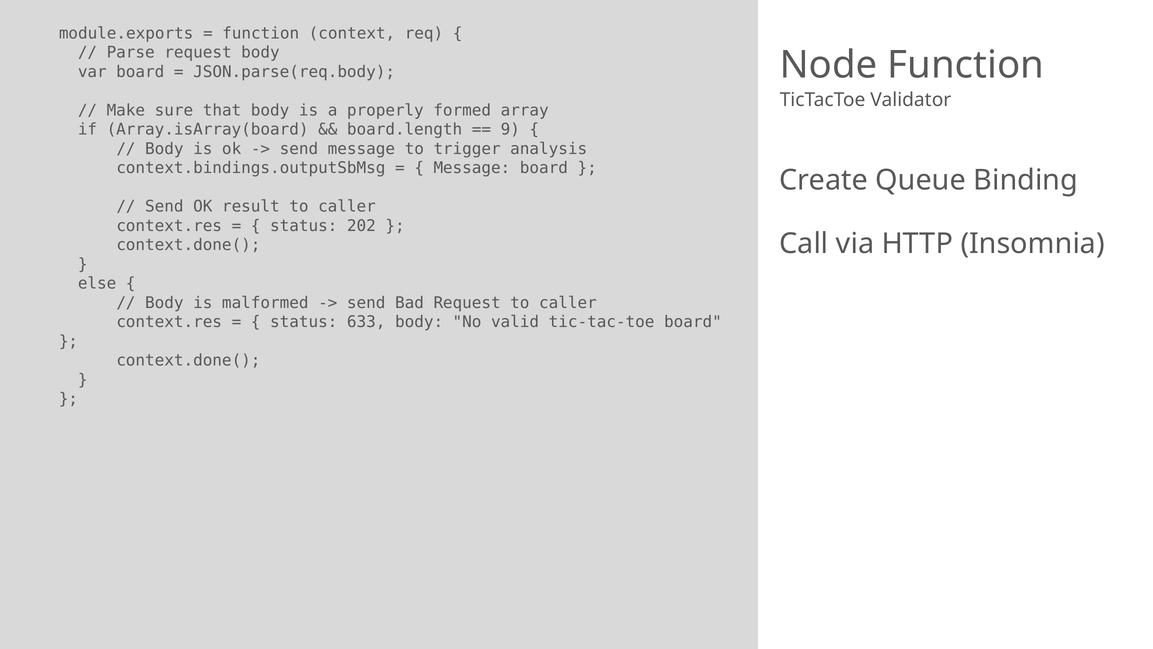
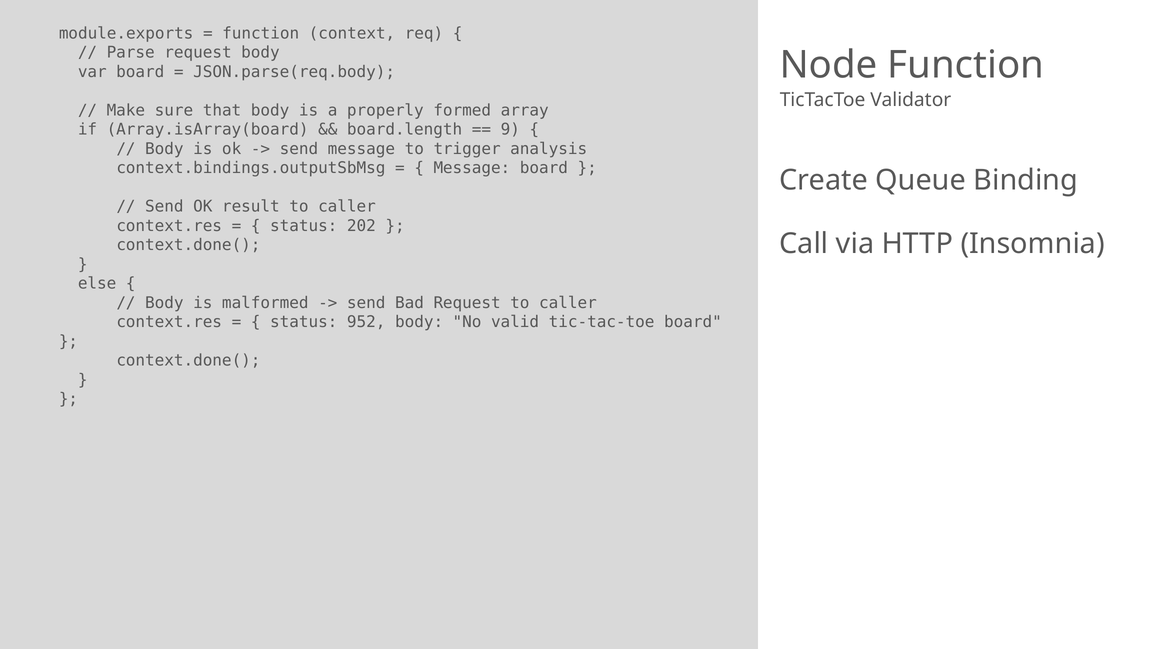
633: 633 -> 952
